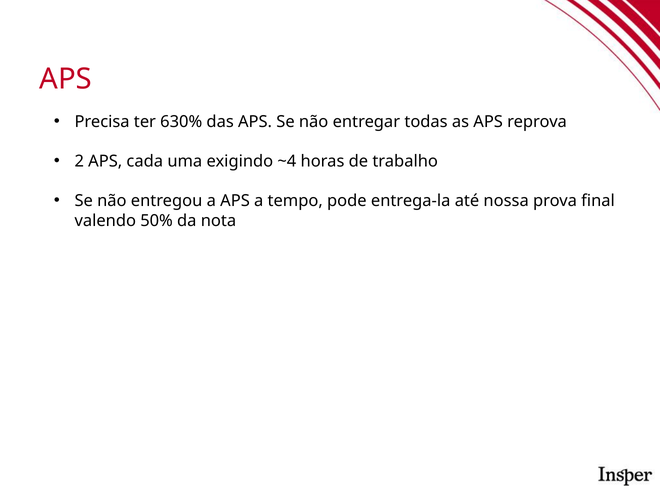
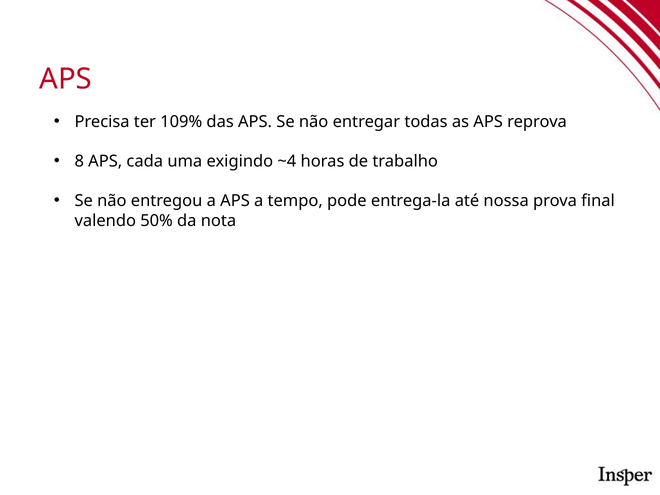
630%: 630% -> 109%
2: 2 -> 8
